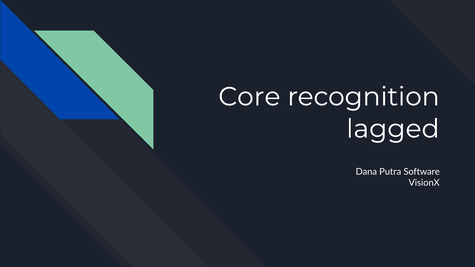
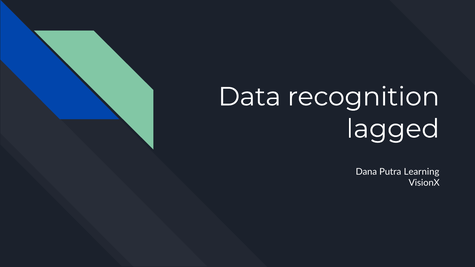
Core: Core -> Data
Software: Software -> Learning
